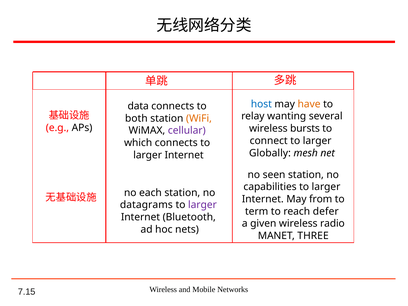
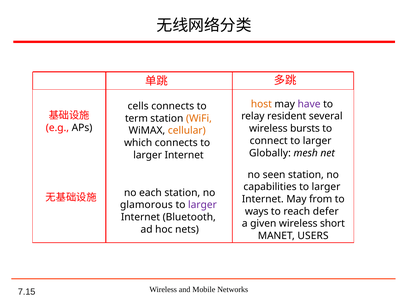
host colour: blue -> orange
have colour: orange -> purple
data: data -> cells
wanting: wanting -> resident
both: both -> term
cellular colour: purple -> orange
datagrams: datagrams -> glamorous
term: term -> ways
radio: radio -> short
THREE: THREE -> USERS
